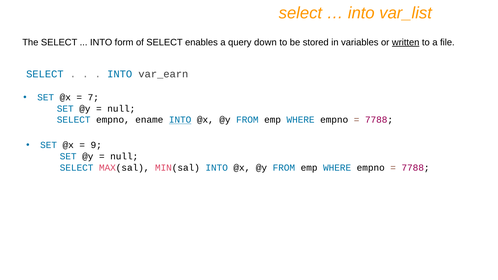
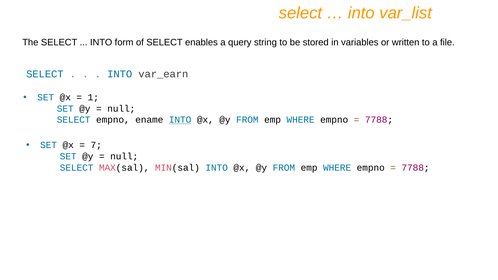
down: down -> string
written underline: present -> none
7: 7 -> 1
9: 9 -> 7
